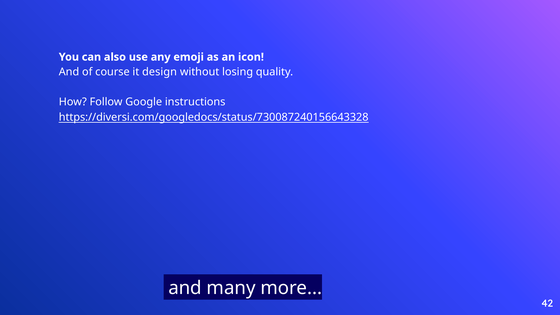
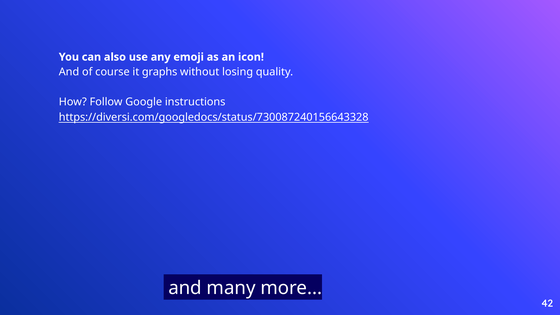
design: design -> graphs
